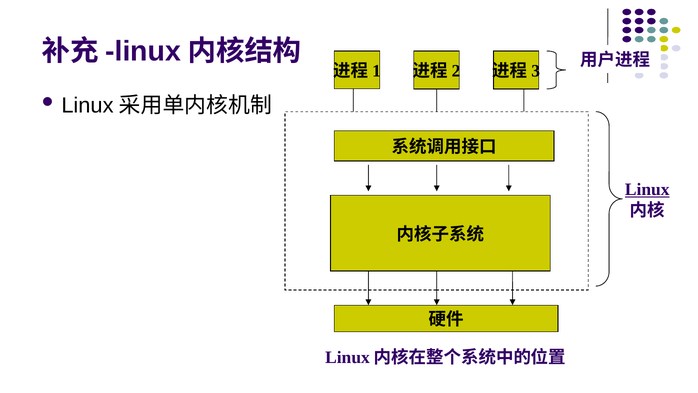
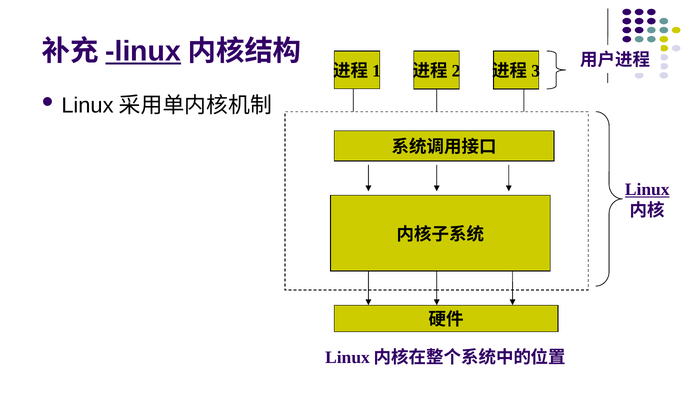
linux at (143, 51) underline: none -> present
